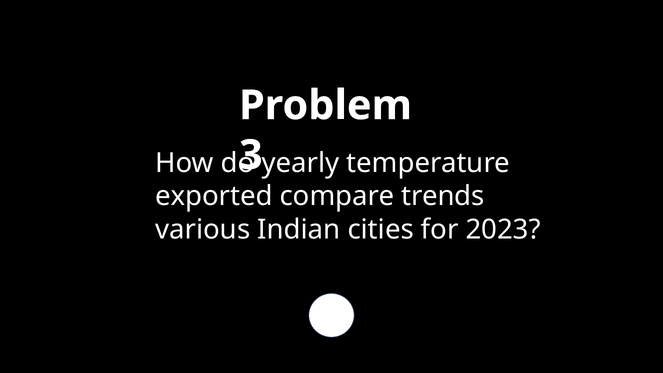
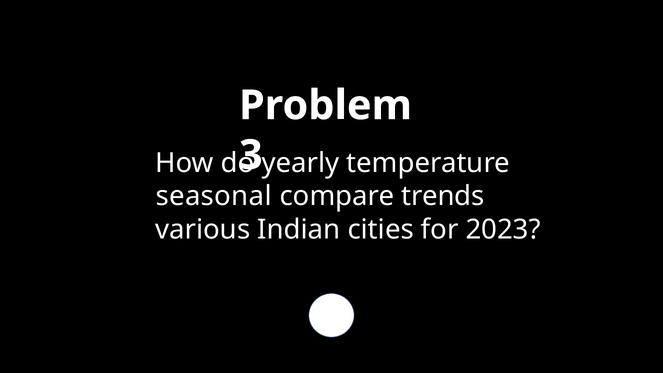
exported: exported -> seasonal
